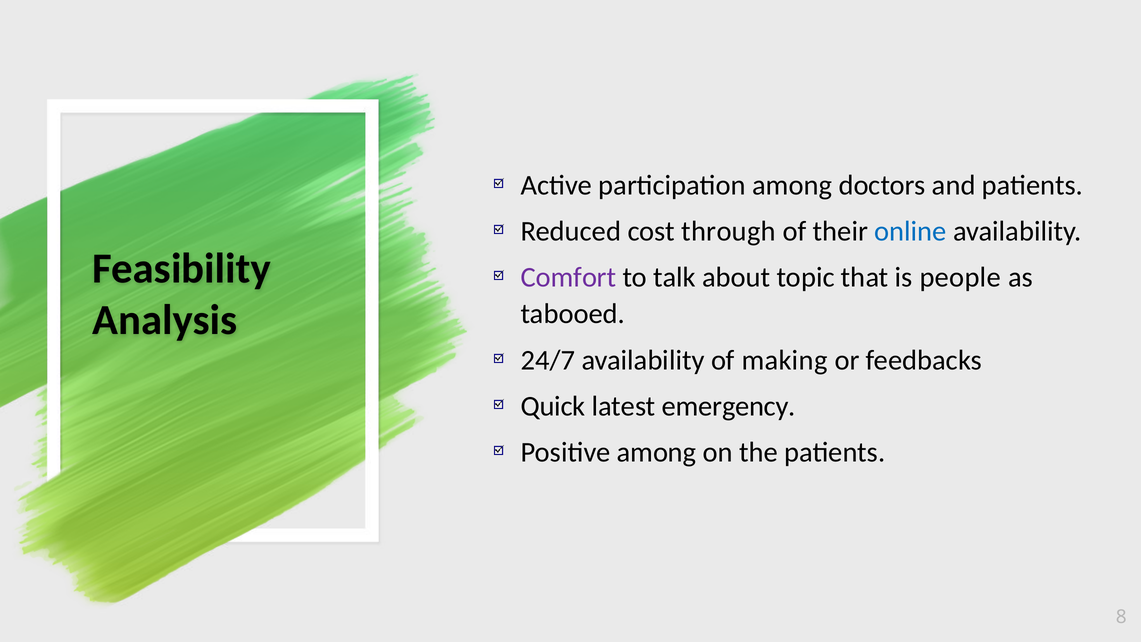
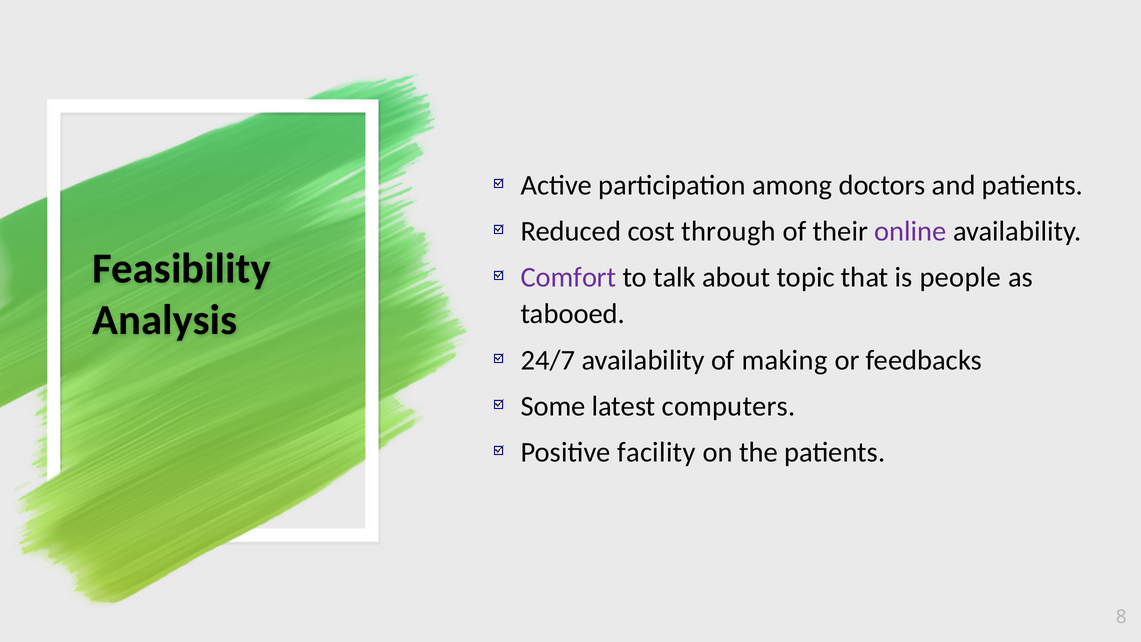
online colour: blue -> purple
Quick: Quick -> Some
emergency: emergency -> computers
Positive among: among -> facility
